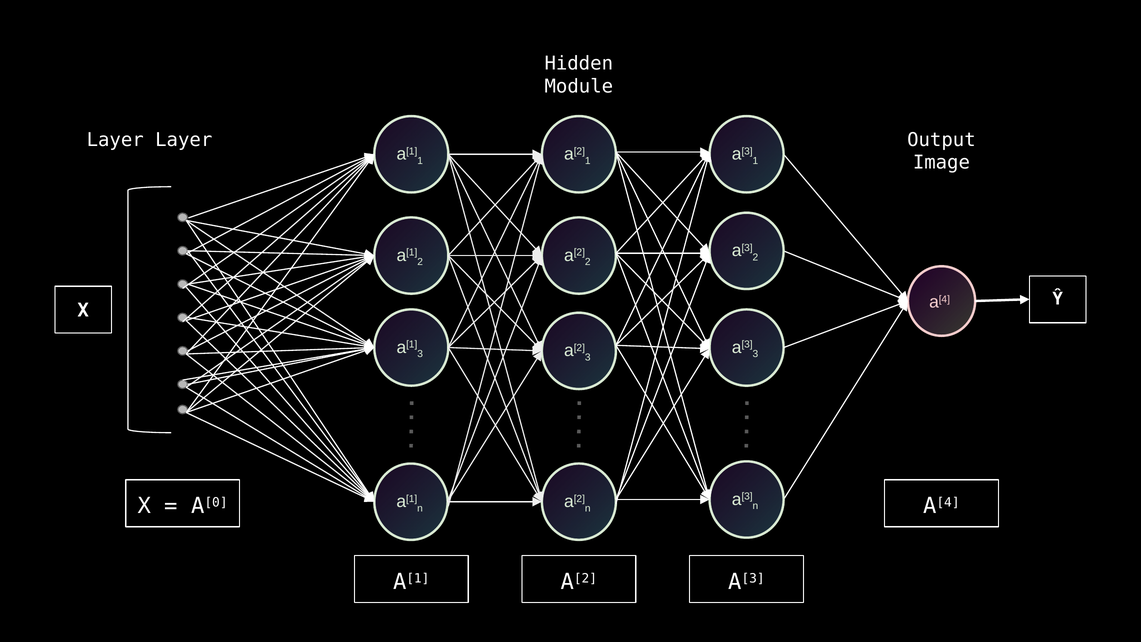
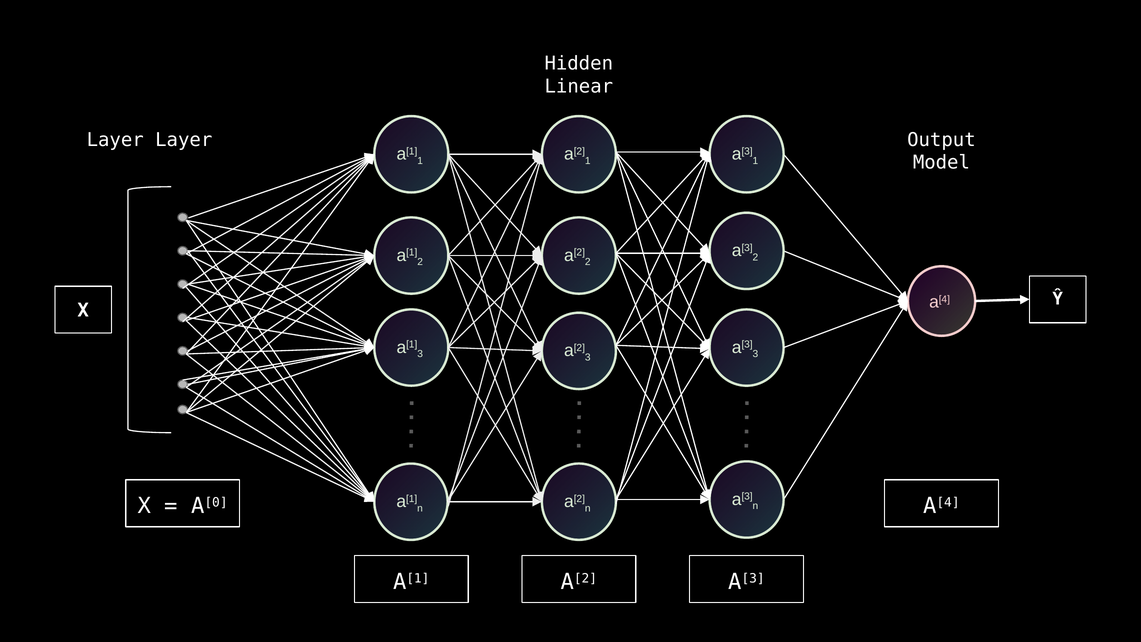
Module: Module -> Linear
Image: Image -> Model
